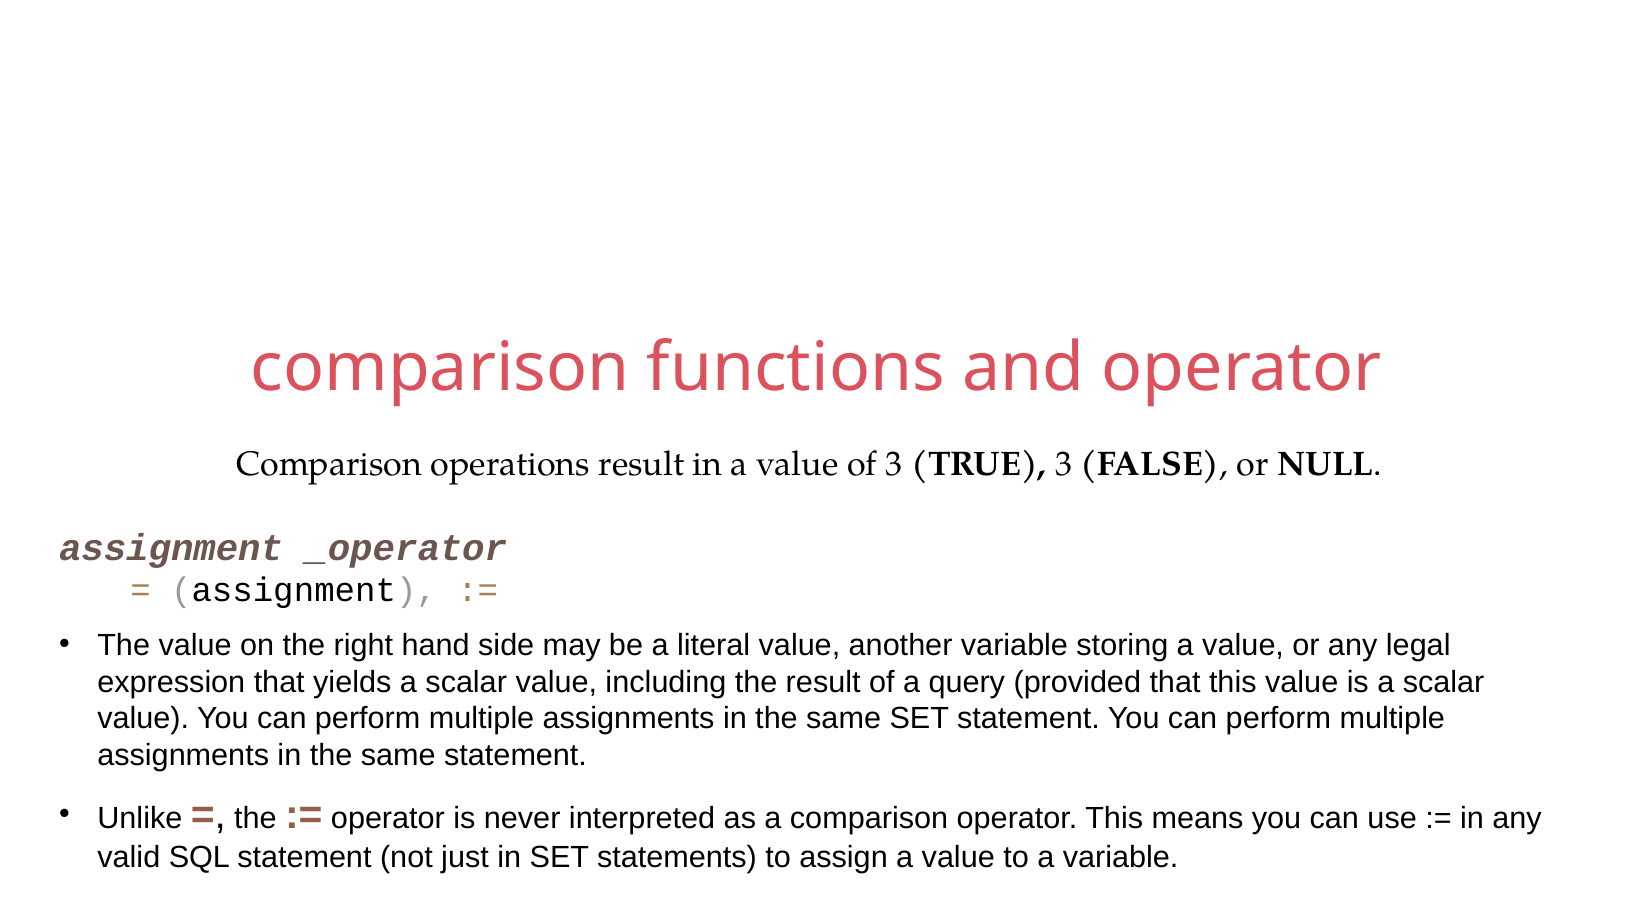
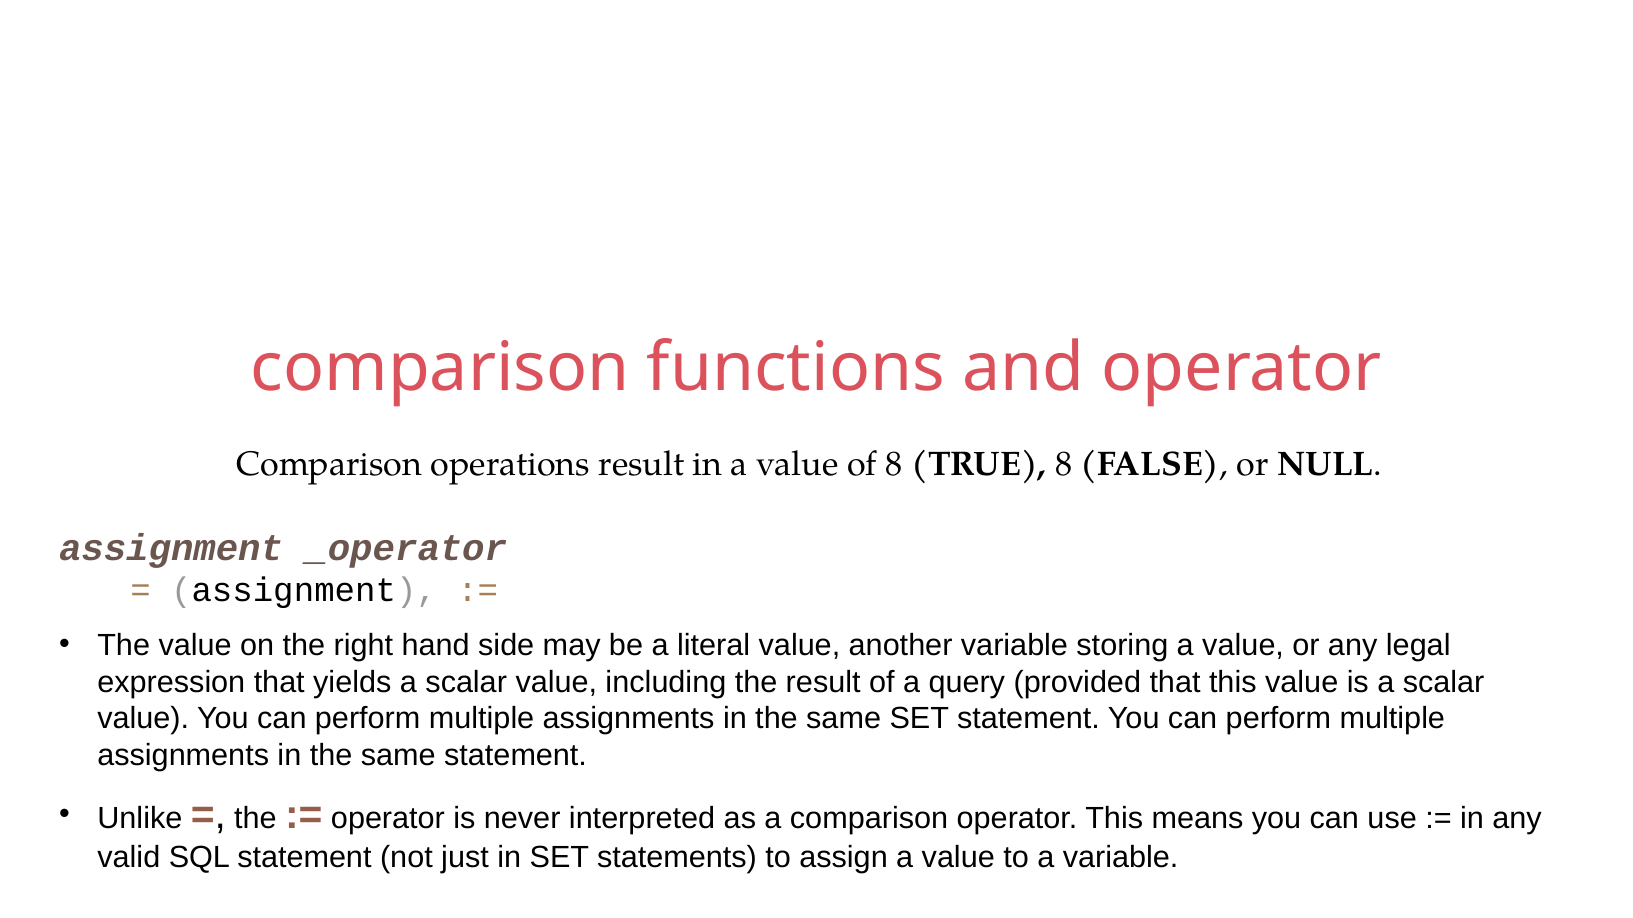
of 3: 3 -> 8
TRUE 3: 3 -> 8
